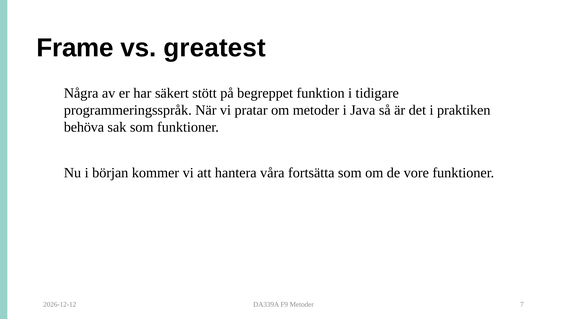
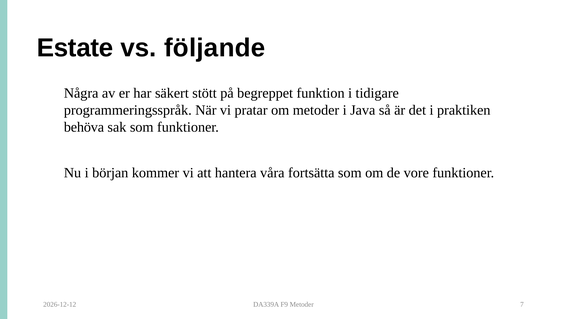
Frame: Frame -> Estate
greatest: greatest -> följande
